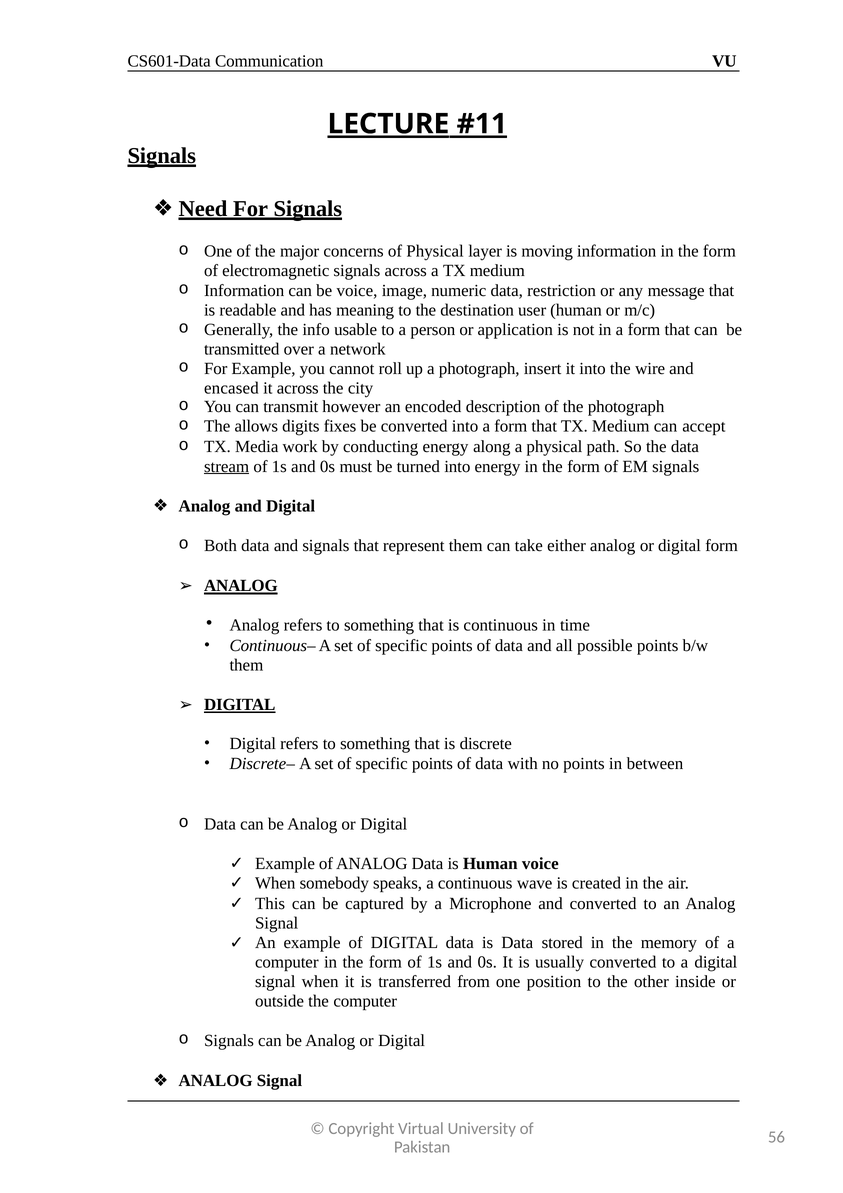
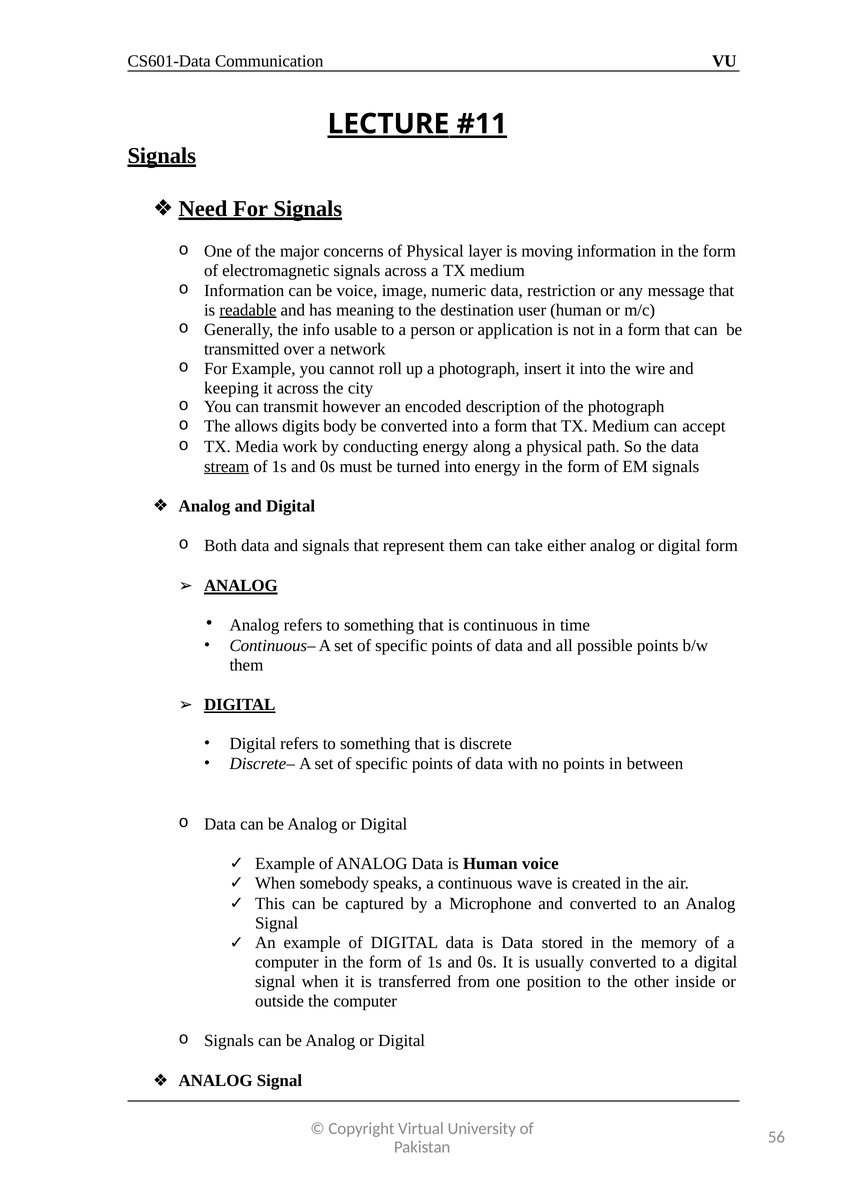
readable underline: none -> present
encased: encased -> keeping
fixes: fixes -> body
